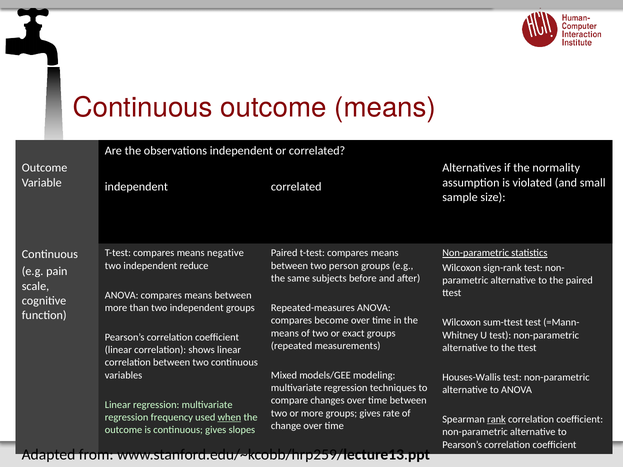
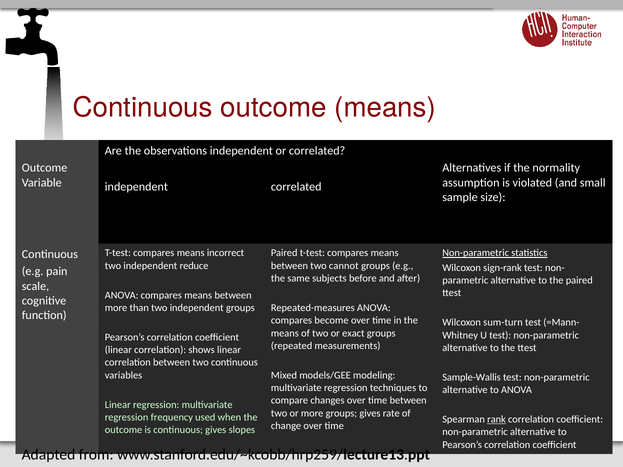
negative: negative -> incorrect
person: person -> cannot
sum-ttest: sum-ttest -> sum-turn
Houses-Wallis: Houses-Wallis -> Sample-Wallis
when underline: present -> none
